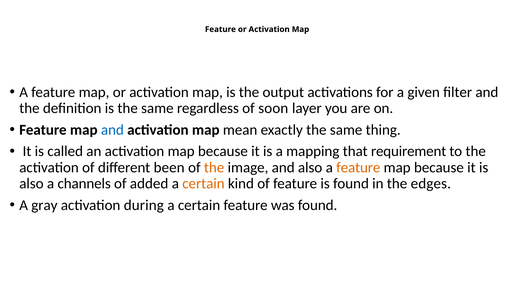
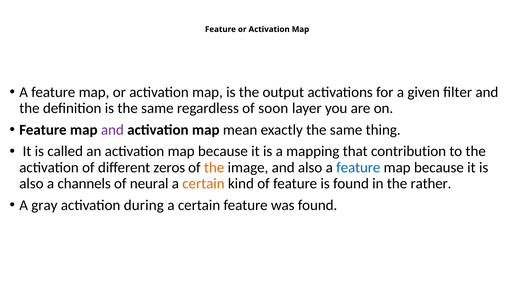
and at (112, 130) colour: blue -> purple
requirement: requirement -> contribution
been: been -> zeros
feature at (358, 168) colour: orange -> blue
added: added -> neural
edges: edges -> rather
